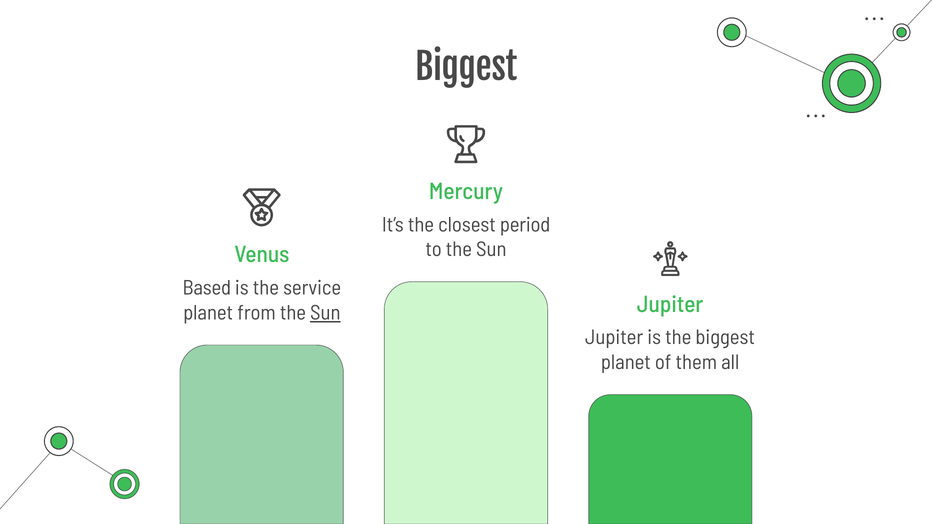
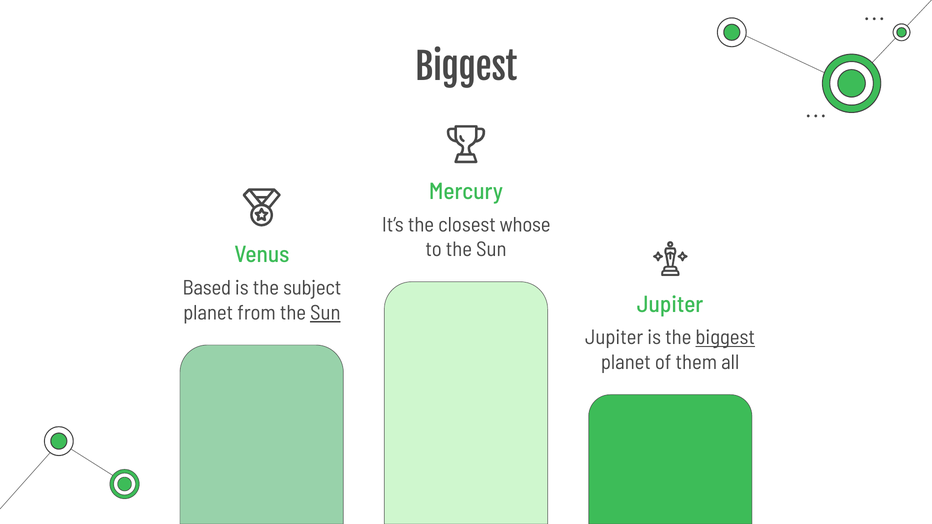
period: period -> whose
service: service -> subject
biggest at (725, 338) underline: none -> present
